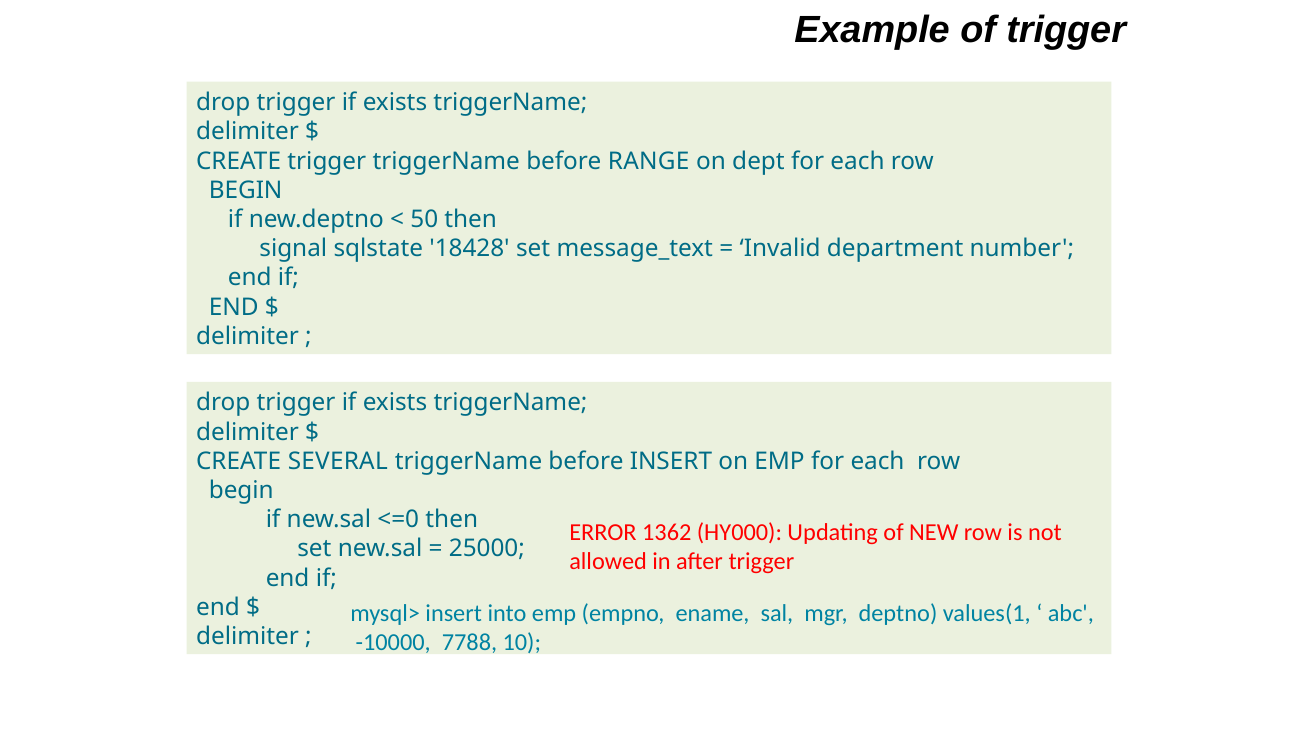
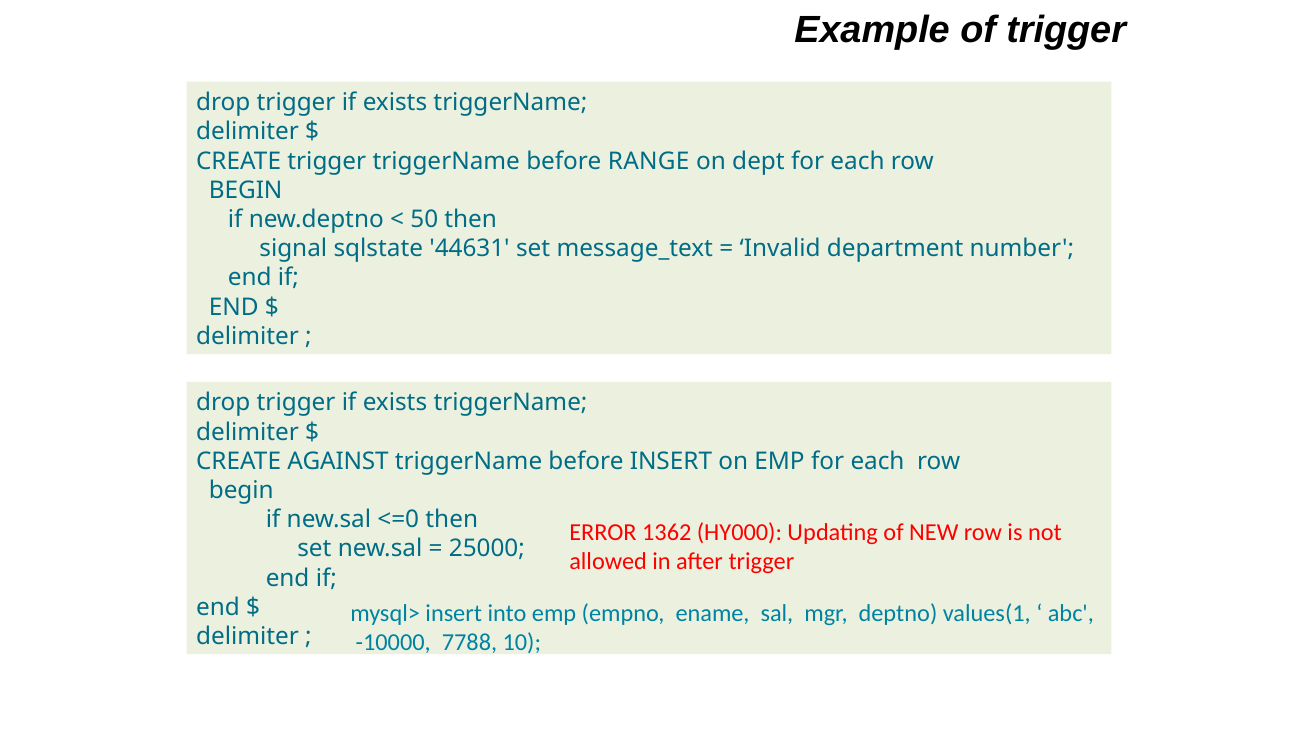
18428: 18428 -> 44631
SEVERAL: SEVERAL -> AGAINST
